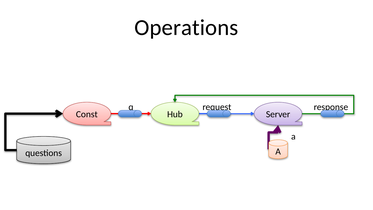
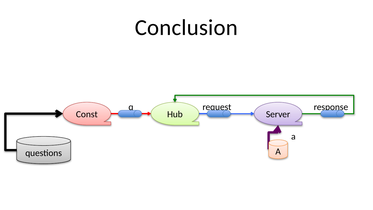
Operations: Operations -> Conclusion
